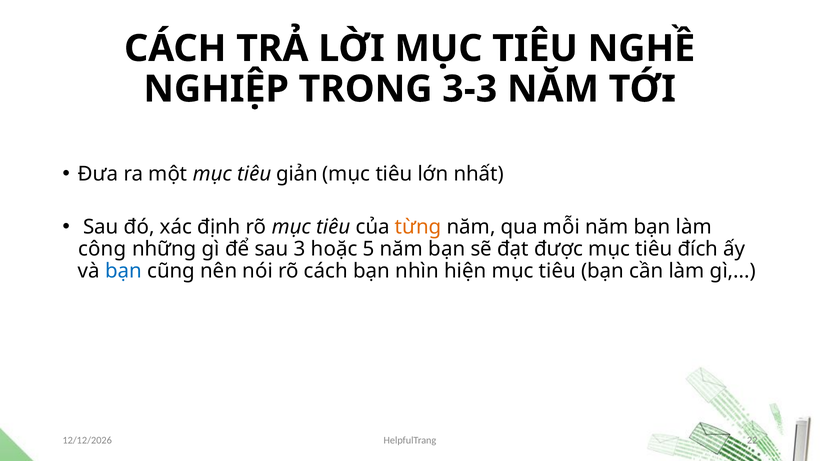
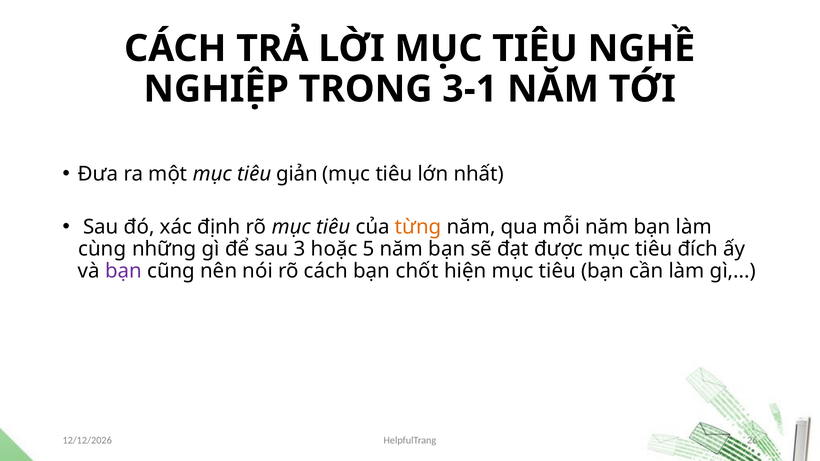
3-3: 3-3 -> 3-1
công: công -> cùng
bạn at (124, 271) colour: blue -> purple
nhìn: nhìn -> chốt
22: 22 -> 26
